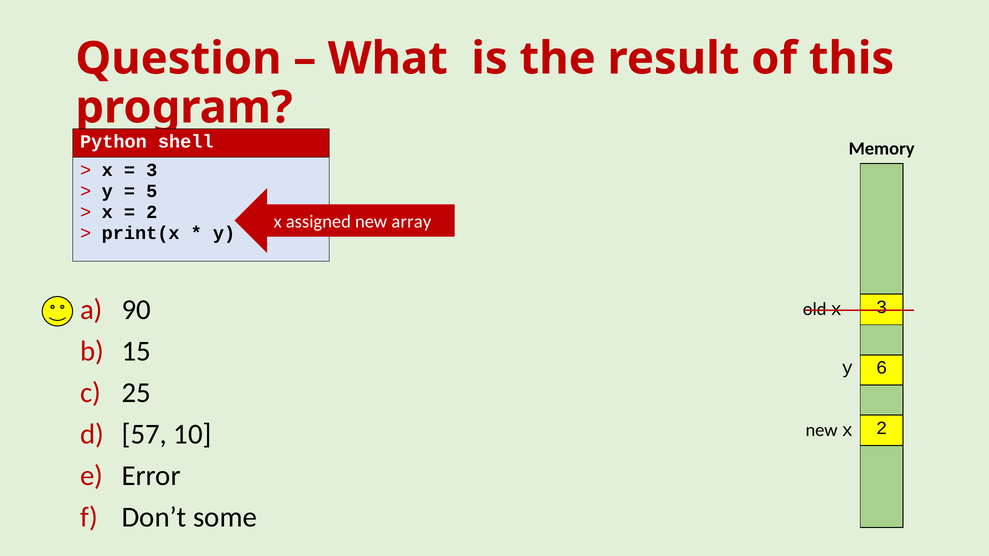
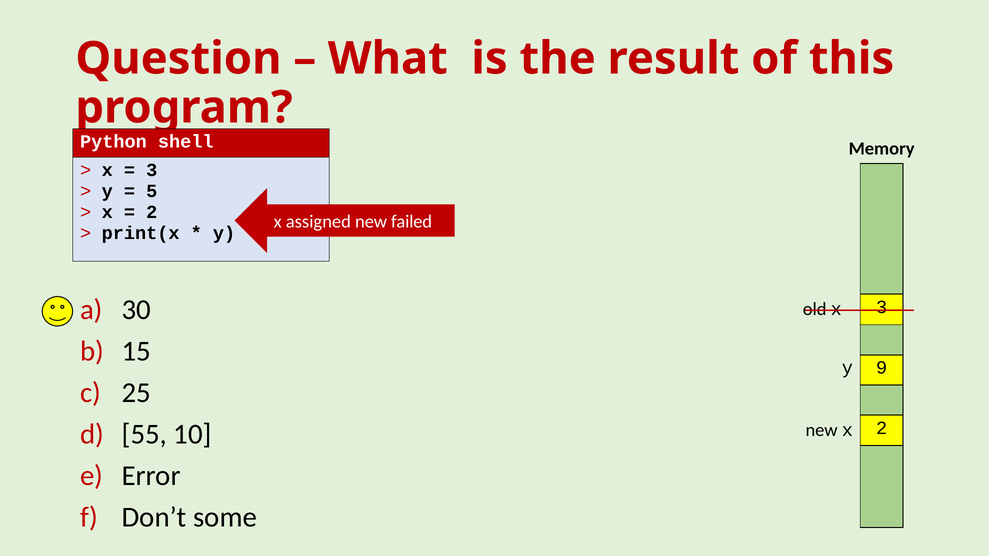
array: array -> failed
90: 90 -> 30
6: 6 -> 9
57: 57 -> 55
